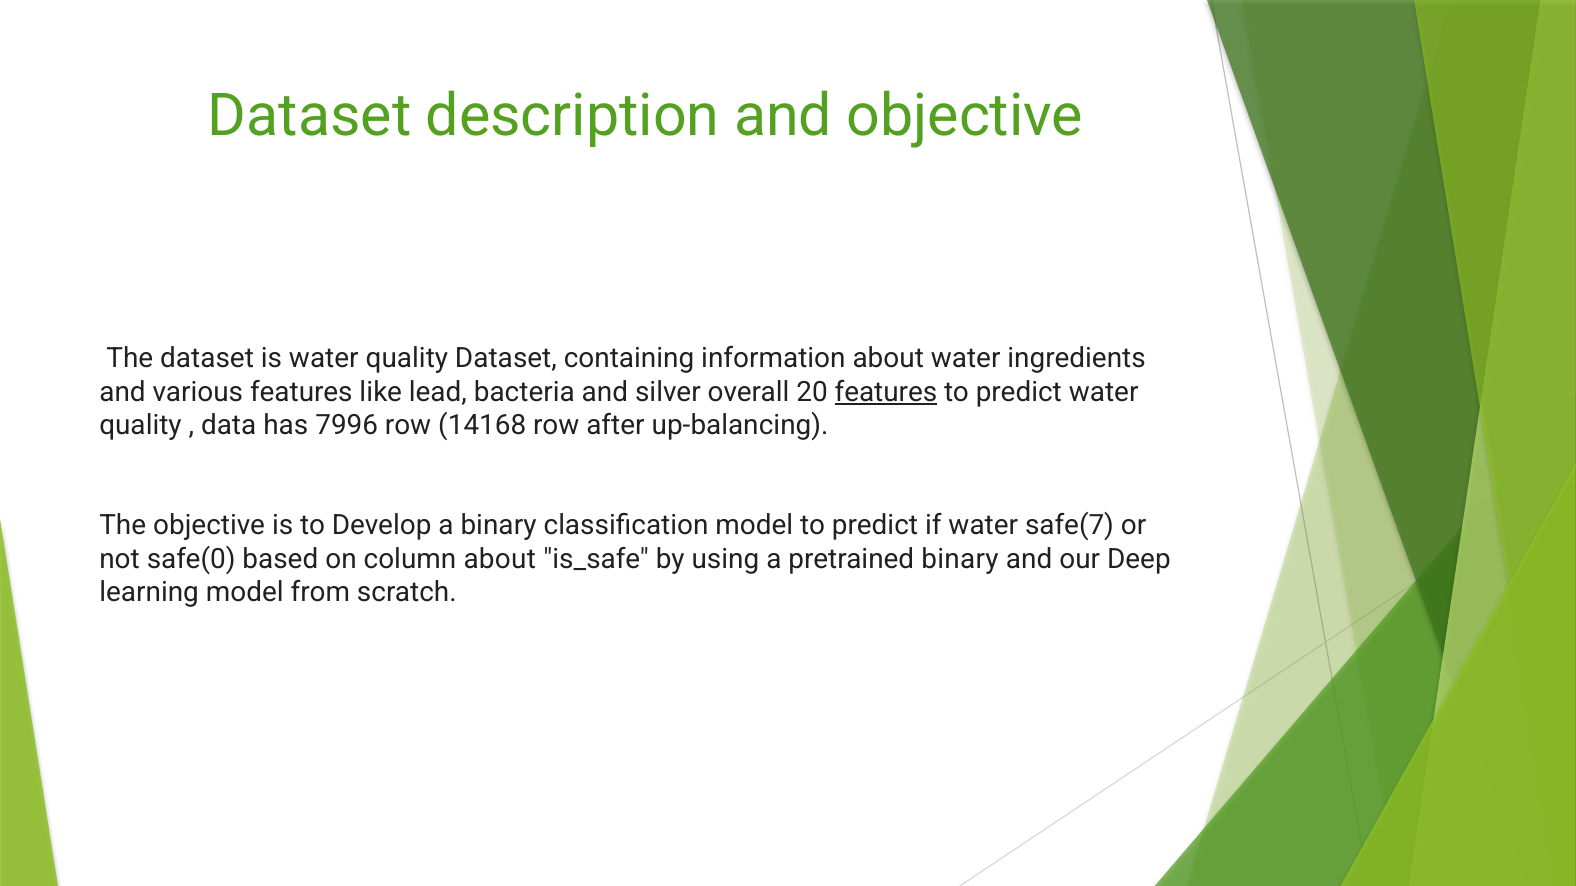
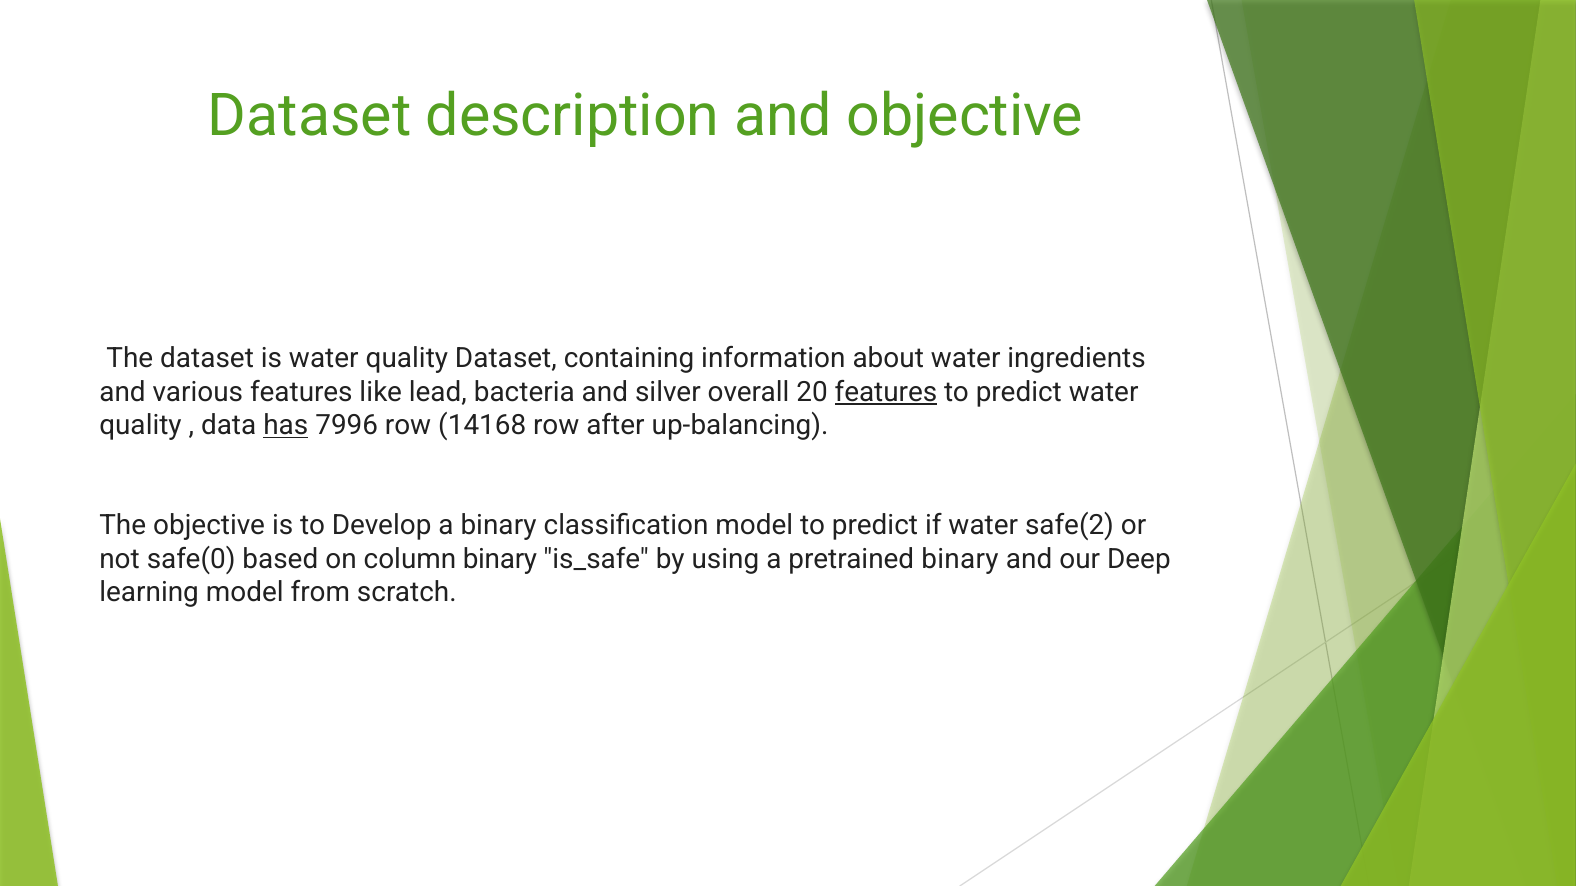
has underline: none -> present
safe(7: safe(7 -> safe(2
column about: about -> binary
